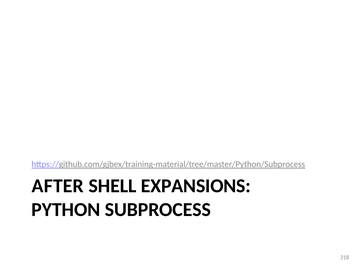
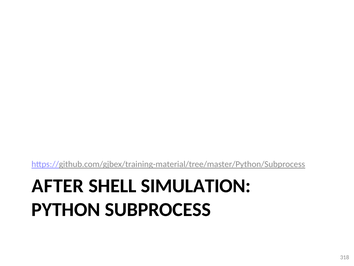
EXPANSIONS: EXPANSIONS -> SIMULATION
